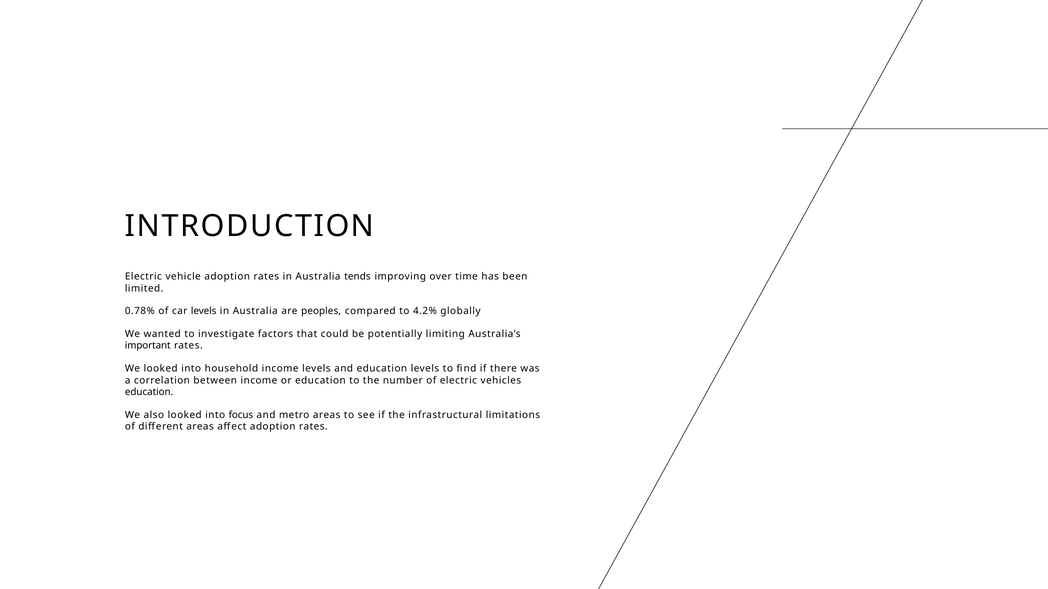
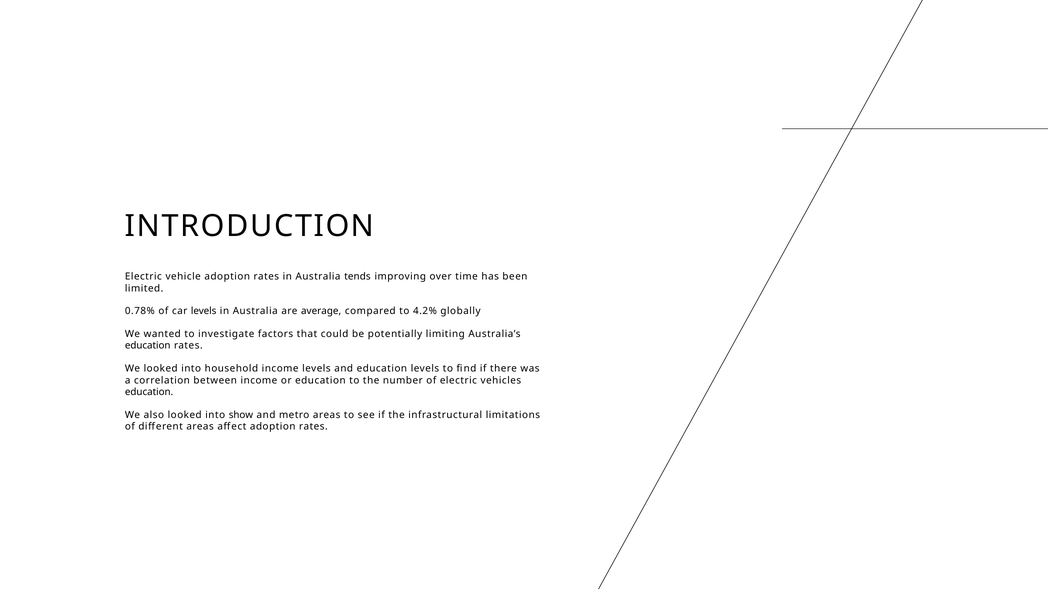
peoples: peoples -> average
important at (148, 346): important -> education
focus: focus -> show
